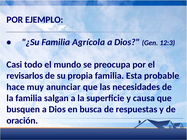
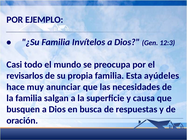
Agrícola: Agrícola -> Invítelos
probable: probable -> ayúdeles
